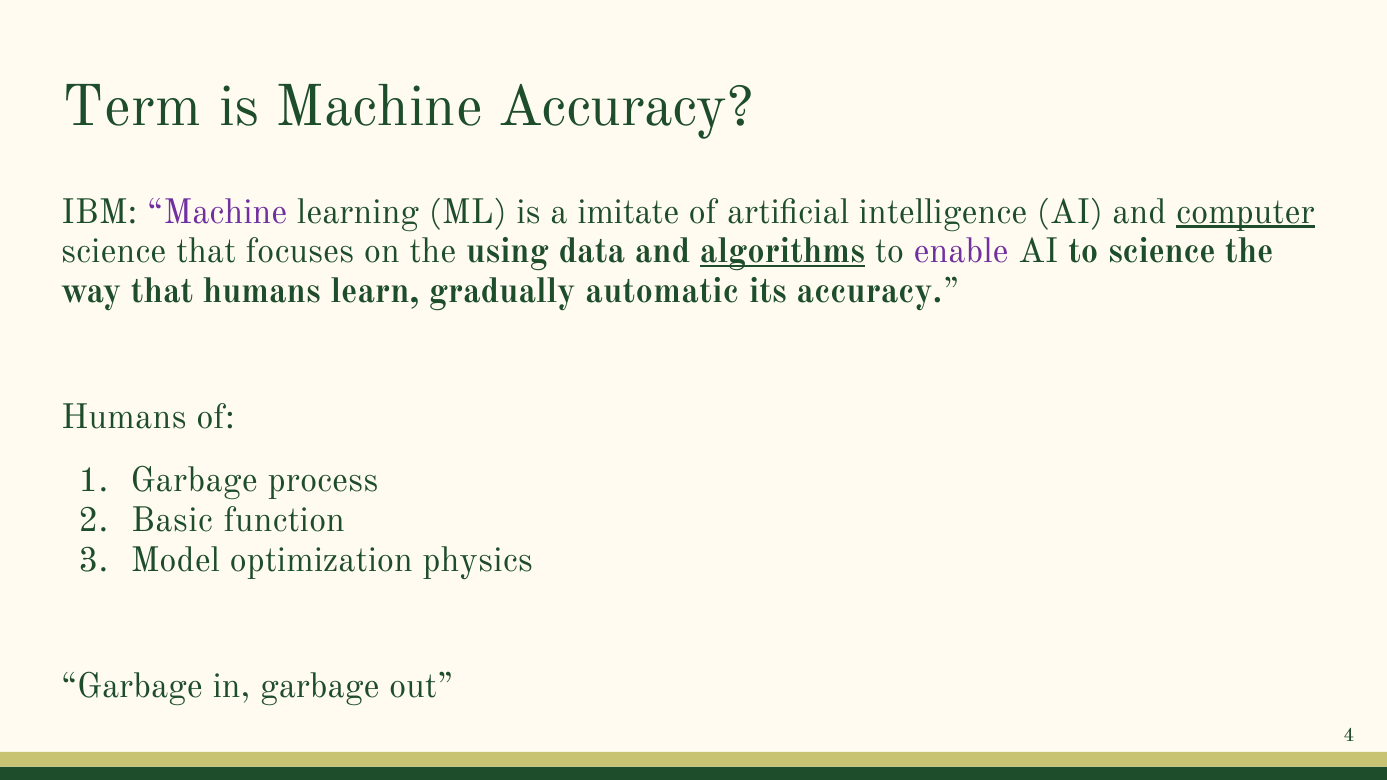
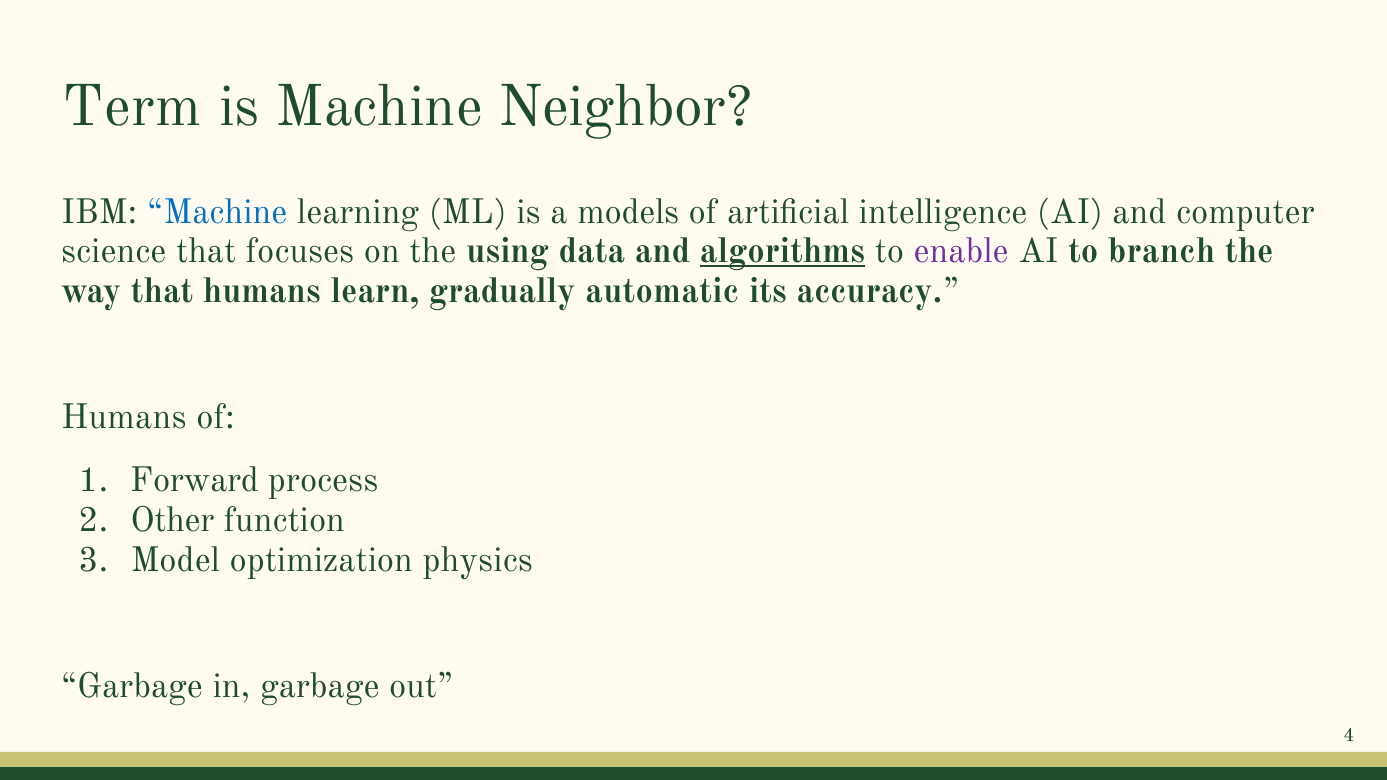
Machine Accuracy: Accuracy -> Neighbor
Machine at (217, 212) colour: purple -> blue
imitate: imitate -> models
computer underline: present -> none
to science: science -> branch
Garbage at (194, 480): Garbage -> Forward
Basic: Basic -> Other
